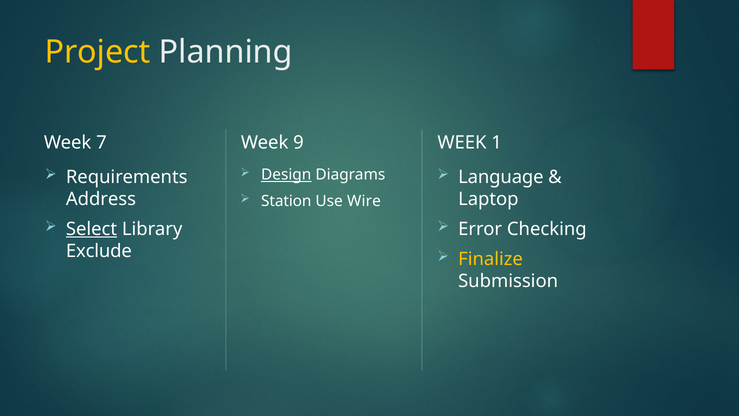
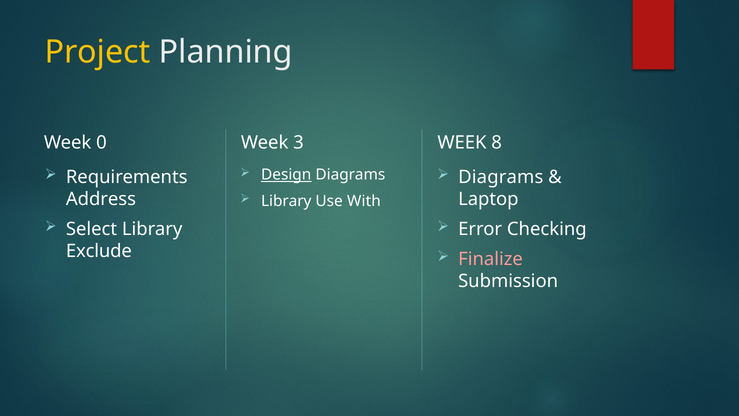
7: 7 -> 0
9: 9 -> 3
1: 1 -> 8
Language at (501, 177): Language -> Diagrams
Station at (286, 201): Station -> Library
Wire: Wire -> With
Select underline: present -> none
Finalize colour: yellow -> pink
